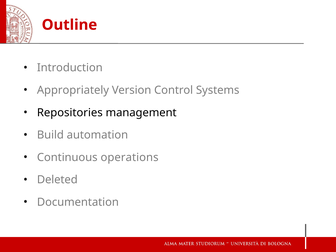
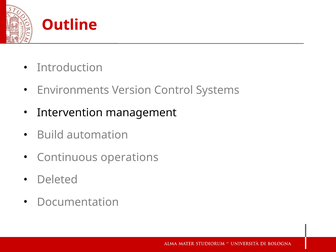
Appropriately: Appropriately -> Environments
Repositories: Repositories -> Intervention
